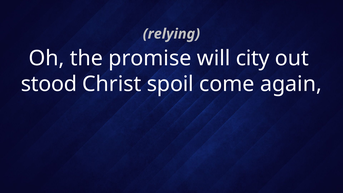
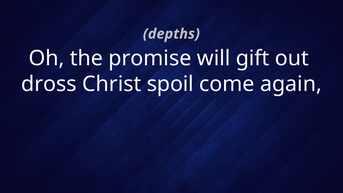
relying: relying -> depths
city: city -> gift
stood: stood -> dross
